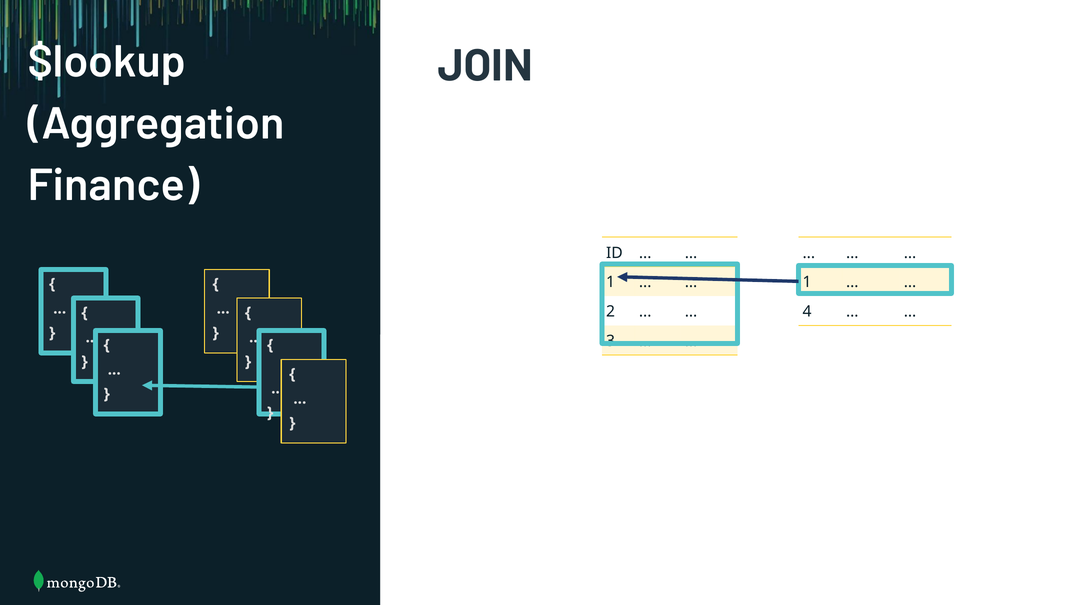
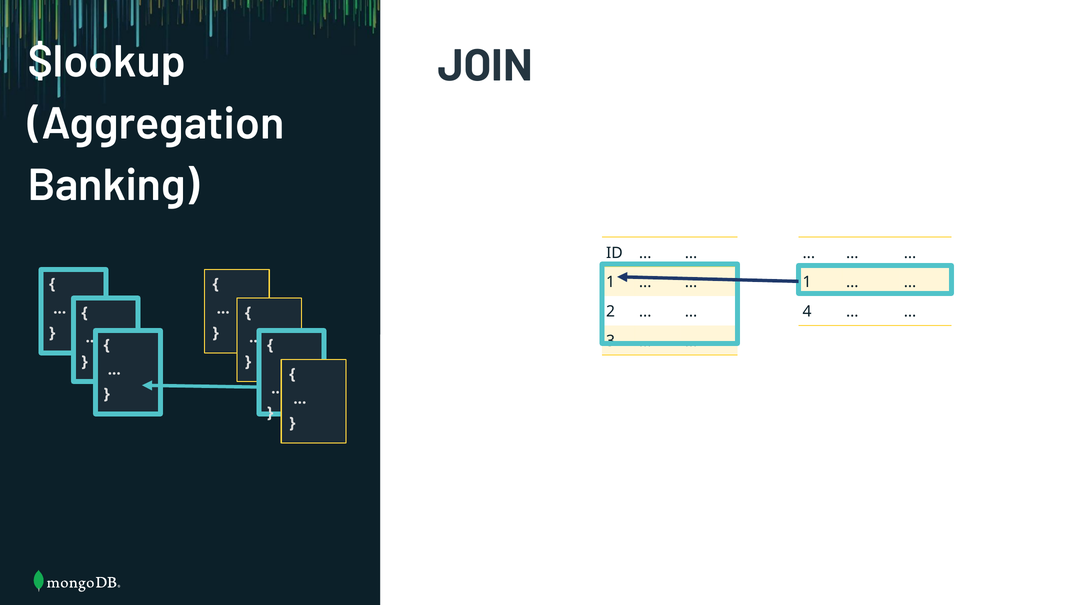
Finance: Finance -> Banking
